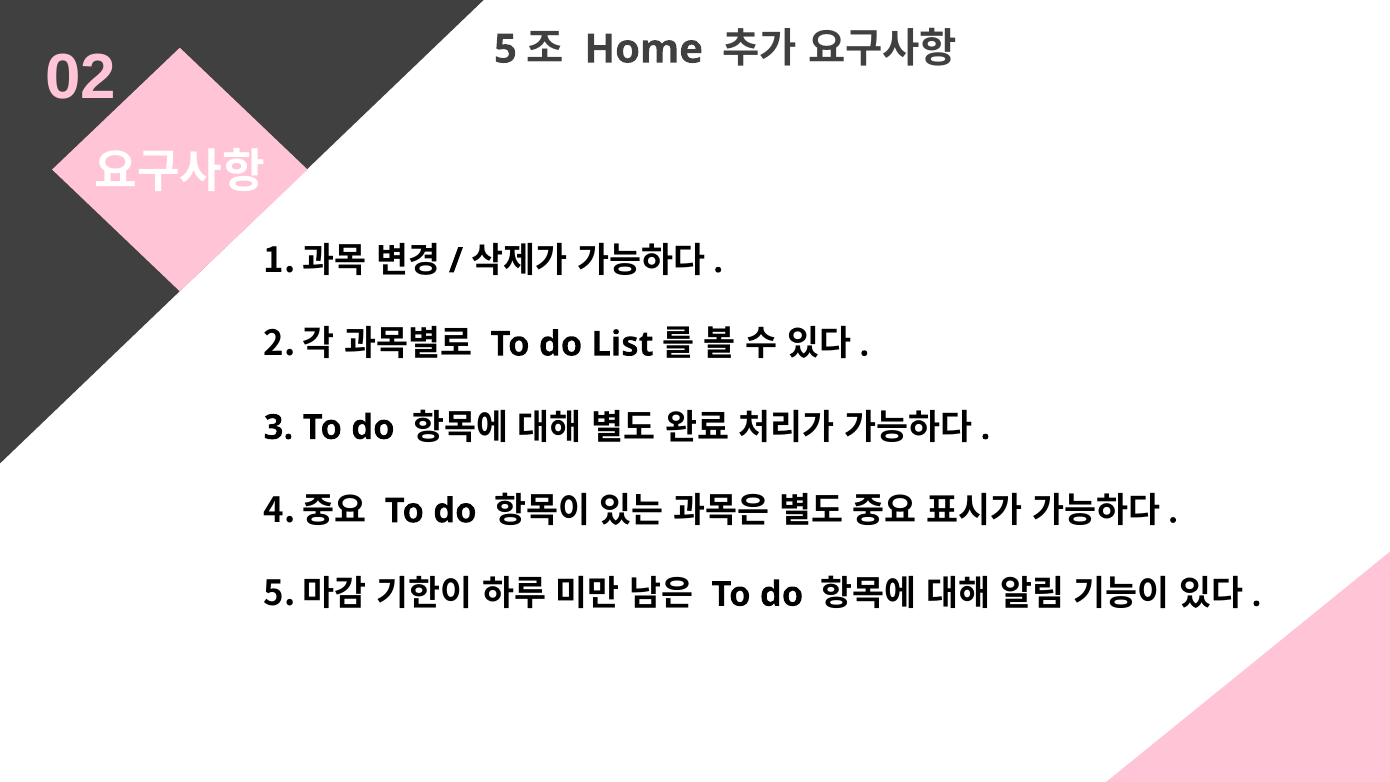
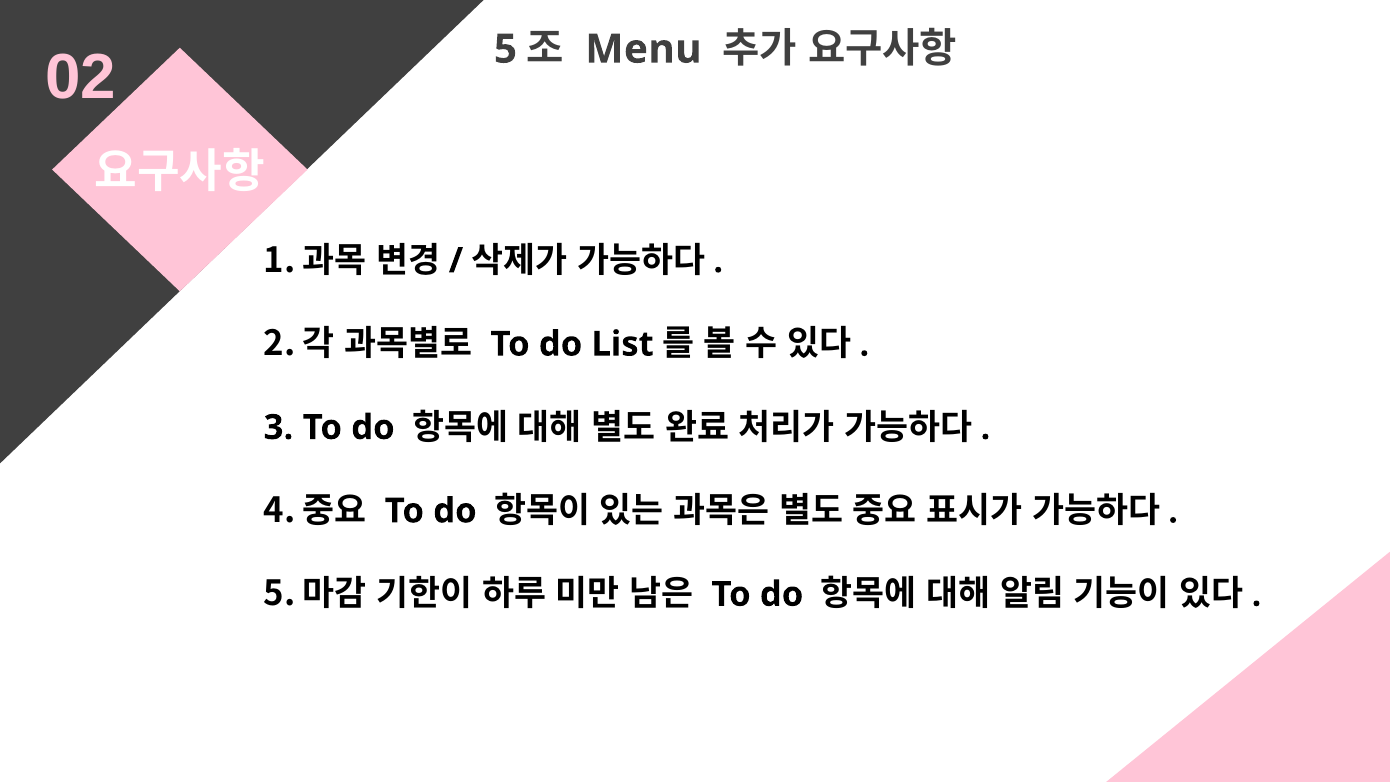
Home: Home -> Menu
